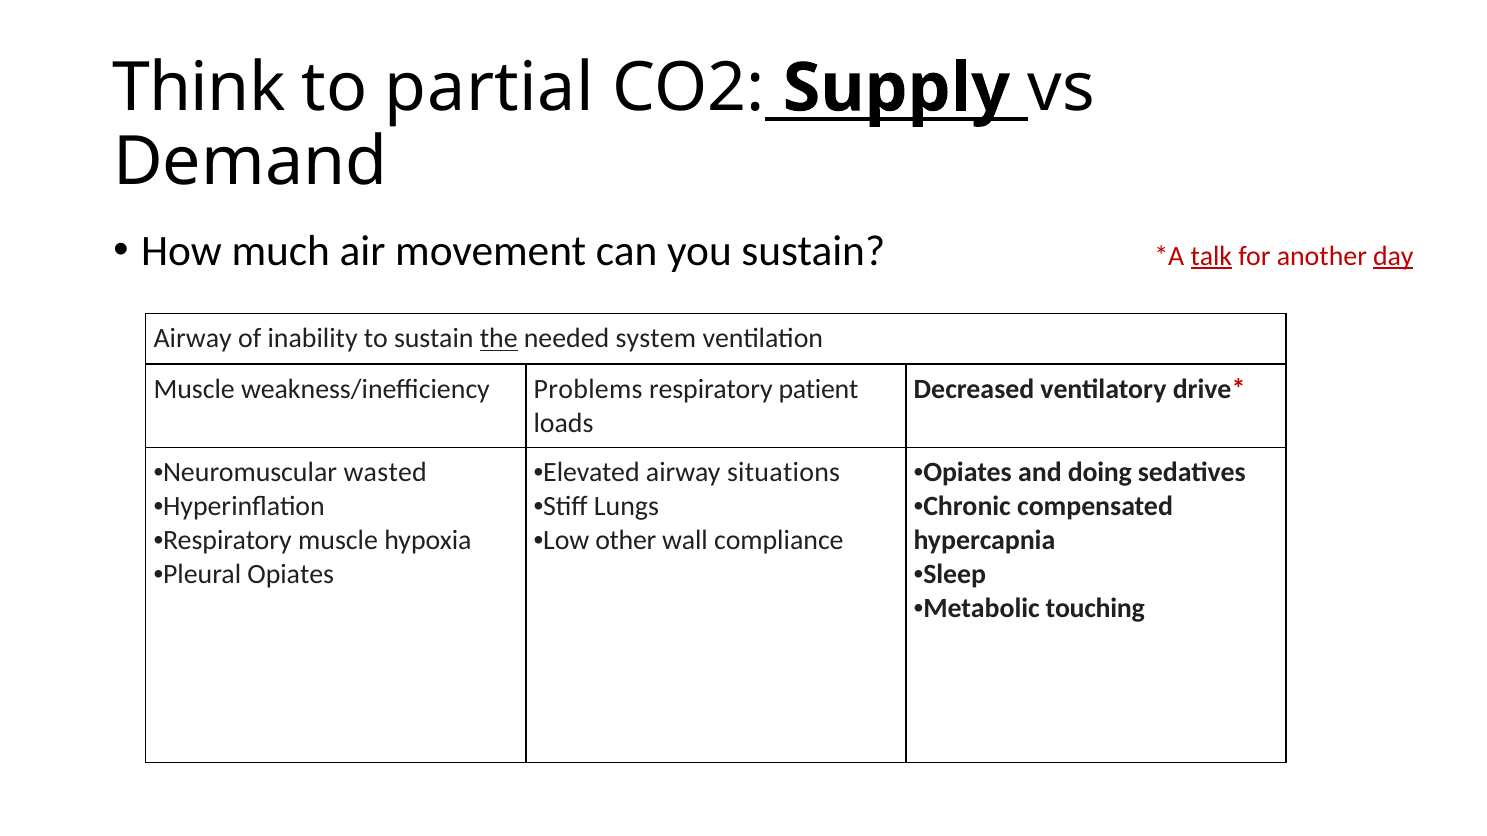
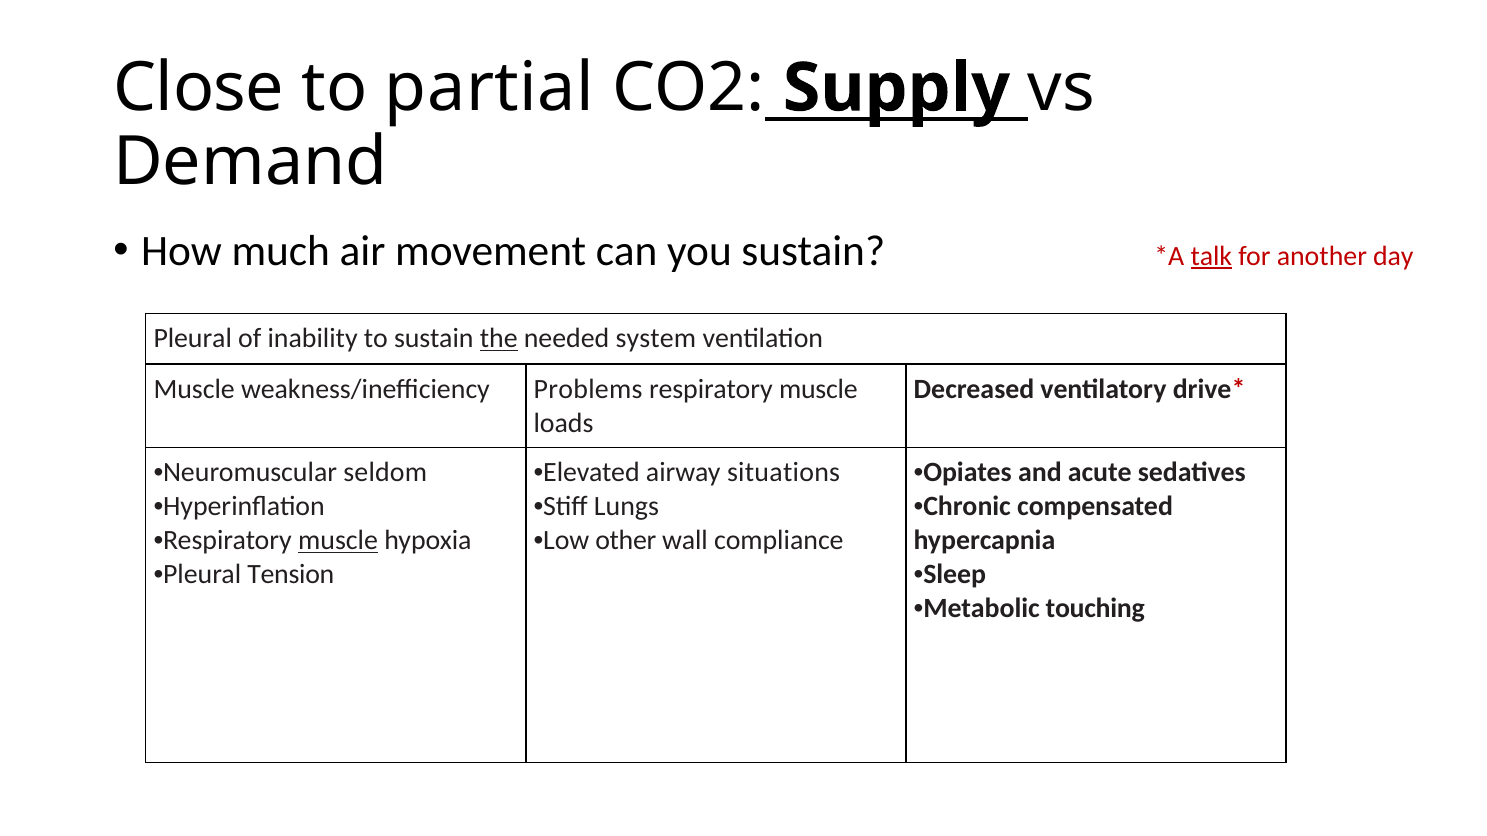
Think: Think -> Close
day underline: present -> none
Airway at (193, 339): Airway -> Pleural
patient at (818, 389): patient -> muscle
wasted: wasted -> seldom
doing: doing -> acute
muscle at (338, 541) underline: none -> present
Pleural Opiates: Opiates -> Tension
